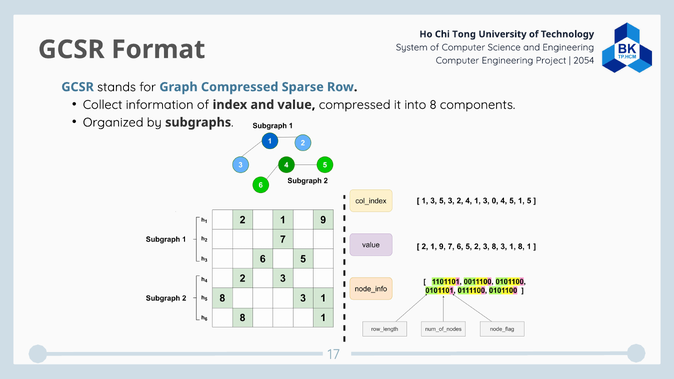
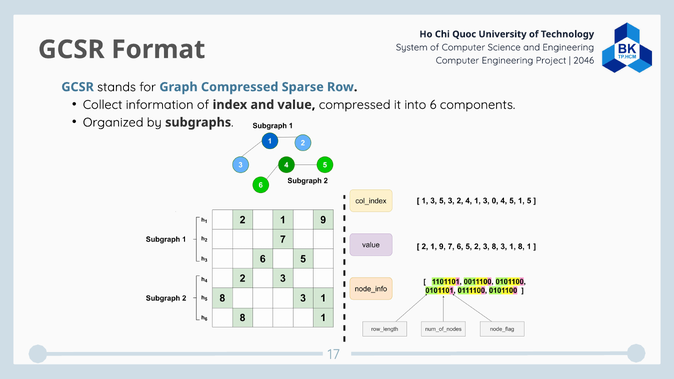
Tong: Tong -> Quoc
2054: 2054 -> 2046
8: 8 -> 6
